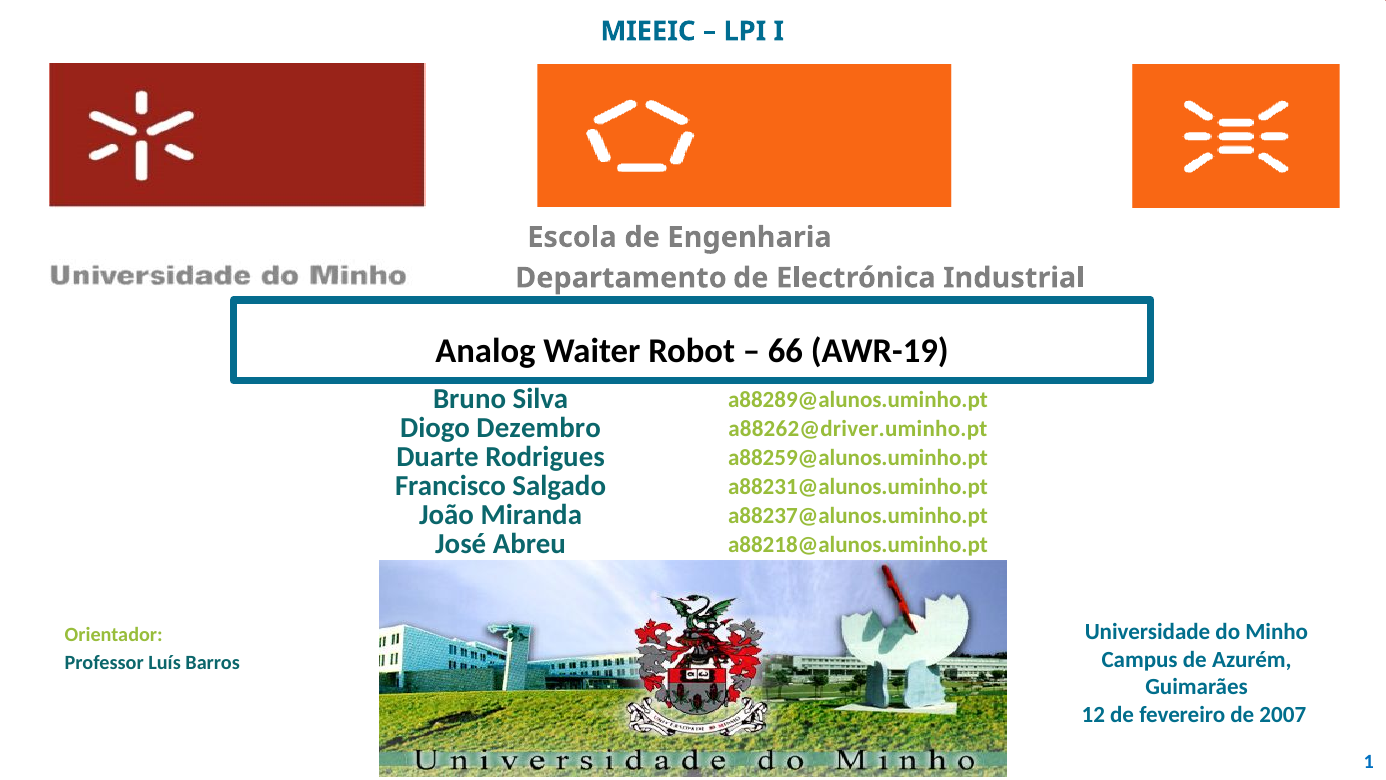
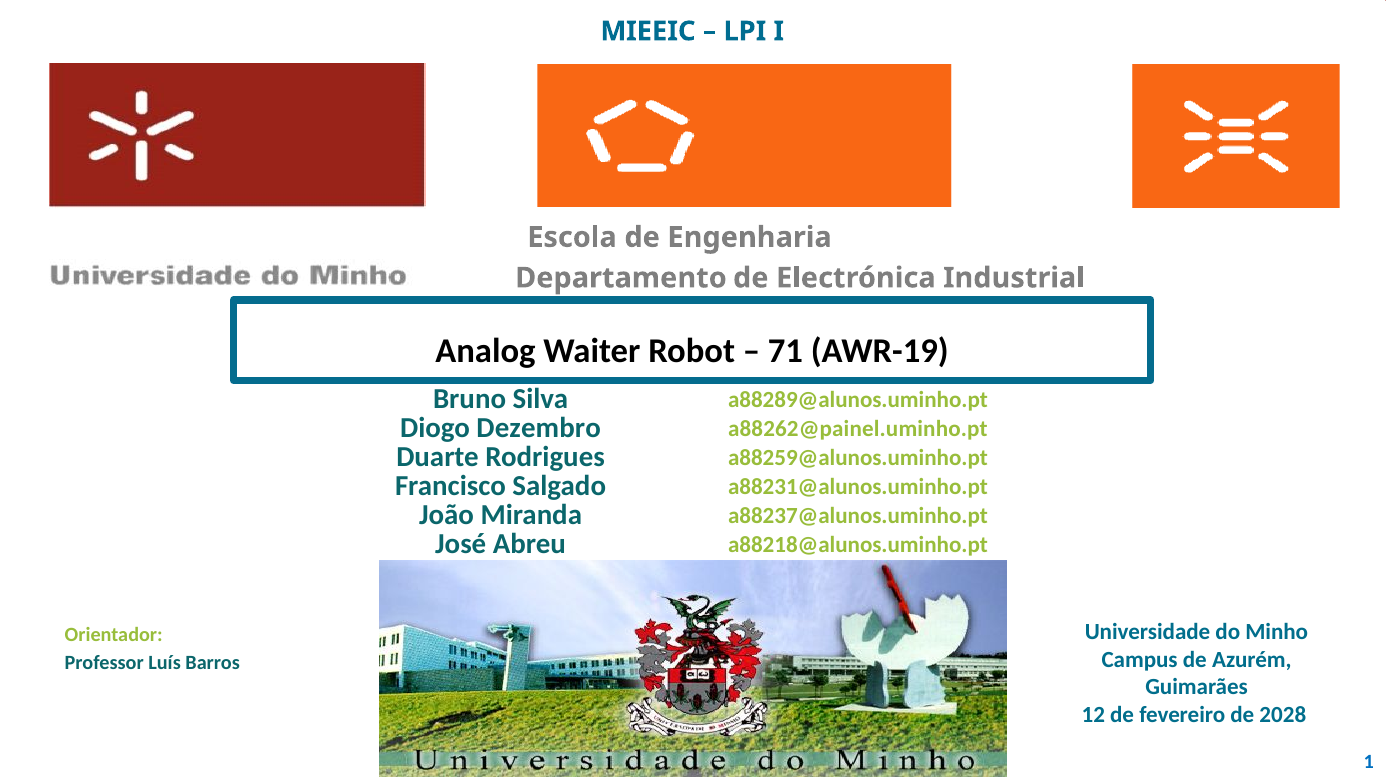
66: 66 -> 71
a88262@driver.uminho.pt: a88262@driver.uminho.pt -> a88262@painel.uminho.pt
2007: 2007 -> 2028
